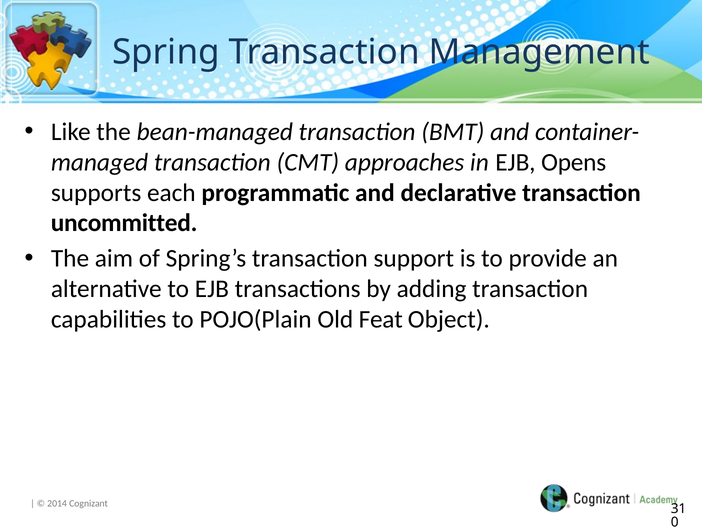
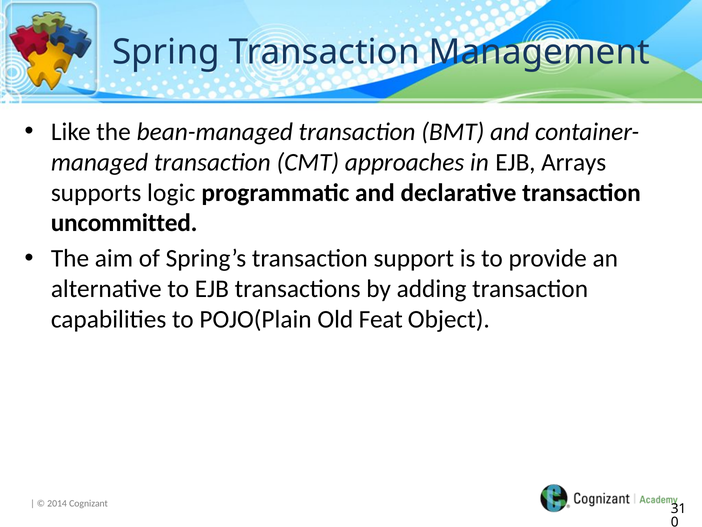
Opens: Opens -> Arrays
each: each -> logic
